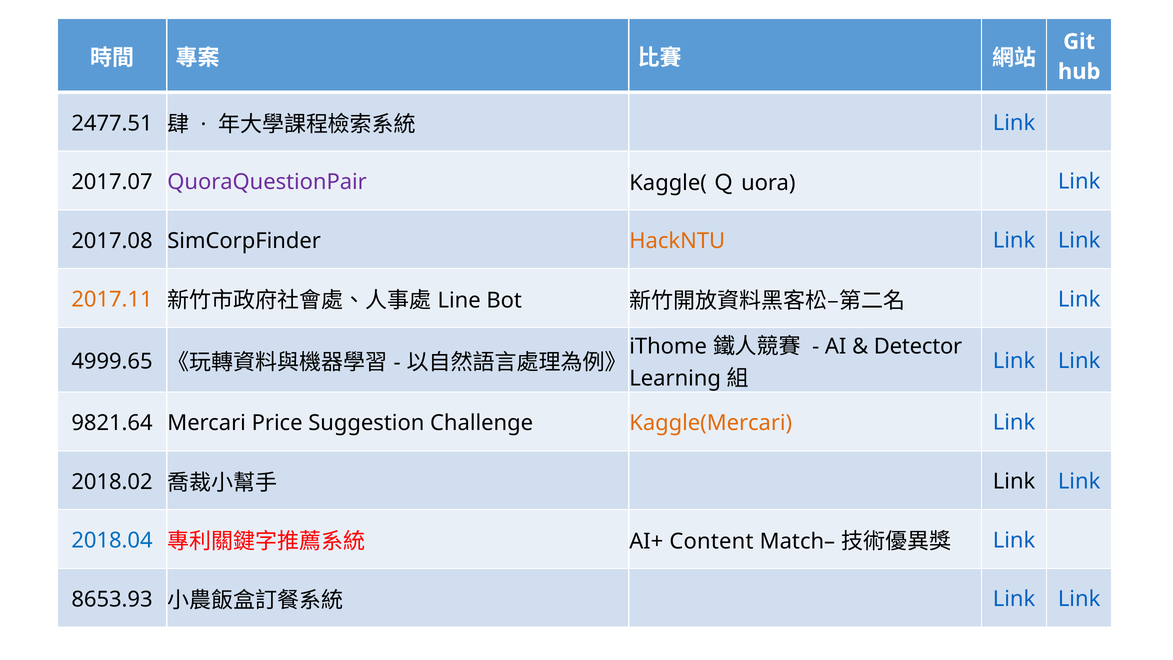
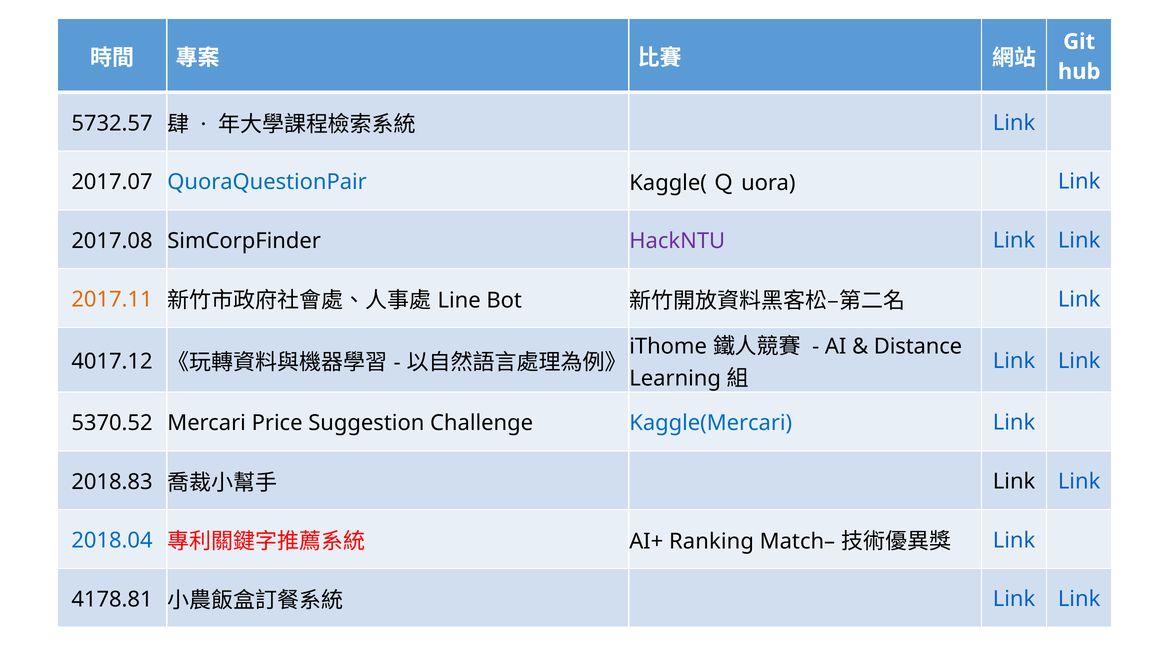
2477.51: 2477.51 -> 5732.57
QuoraQuestionPair colour: purple -> blue
HackNTU colour: orange -> purple
Detector: Detector -> Distance
4999.65: 4999.65 -> 4017.12
9821.64: 9821.64 -> 5370.52
Kaggle(Mercari colour: orange -> blue
2018.02: 2018.02 -> 2018.83
Content: Content -> Ranking
8653.93: 8653.93 -> 4178.81
